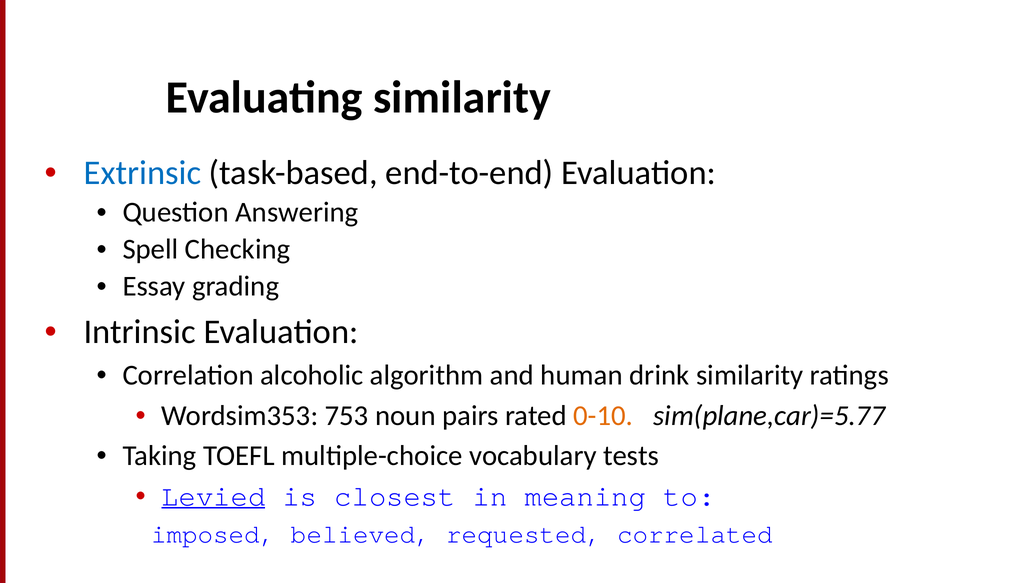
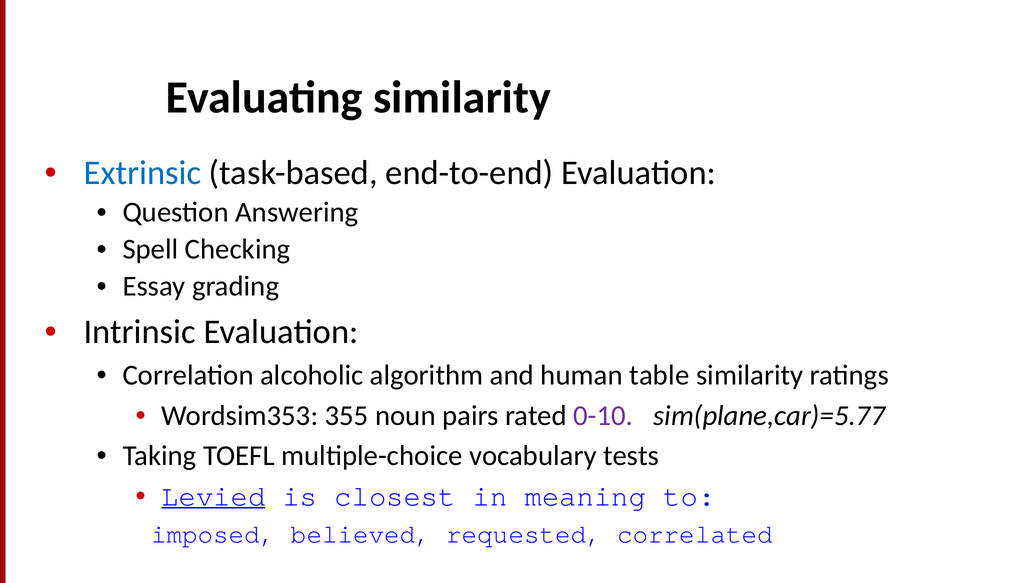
drink: drink -> table
753: 753 -> 355
0-10 colour: orange -> purple
